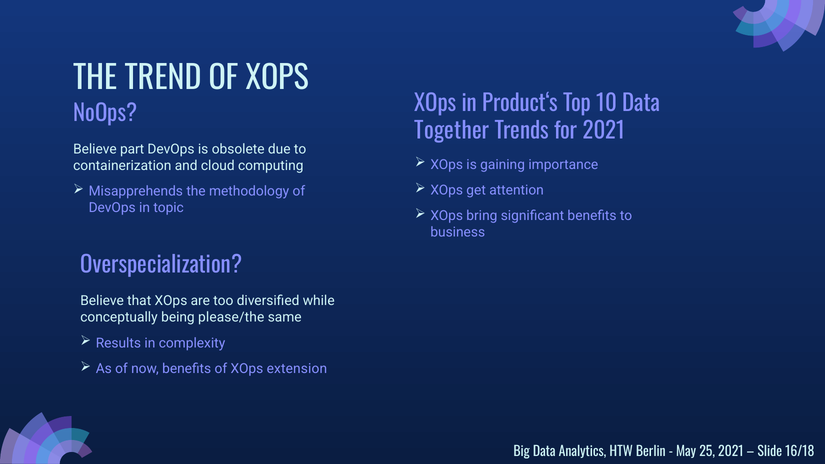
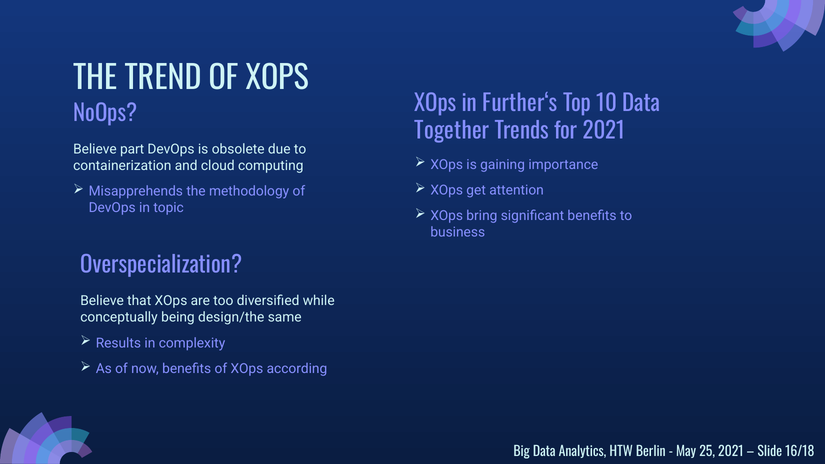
Product‘s: Product‘s -> Further‘s
please/the: please/the -> design/the
extension: extension -> according
